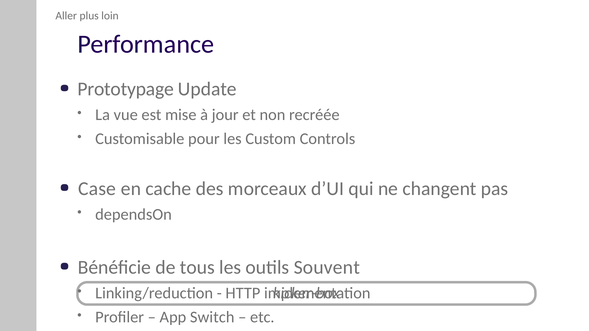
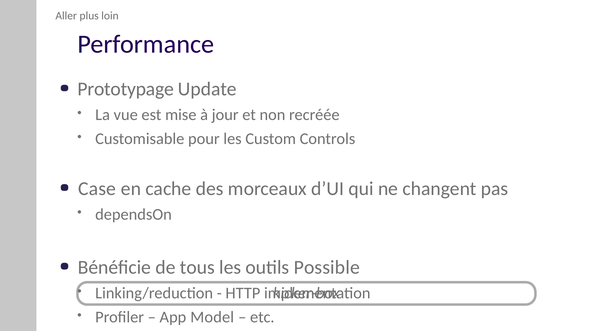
Souvent: Souvent -> Possible
Switch: Switch -> Model
